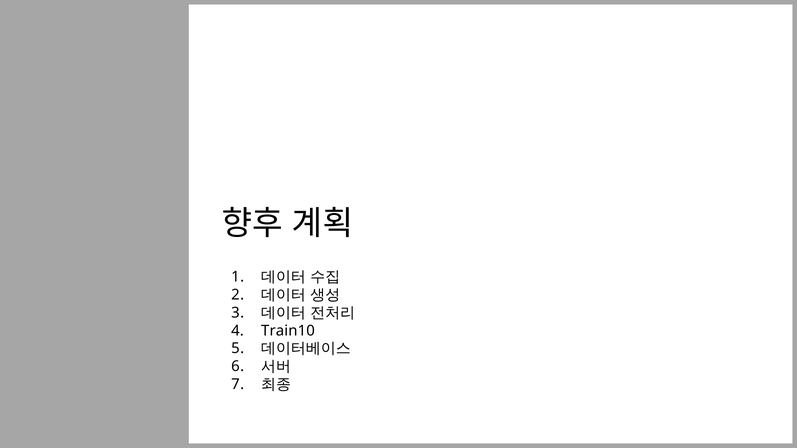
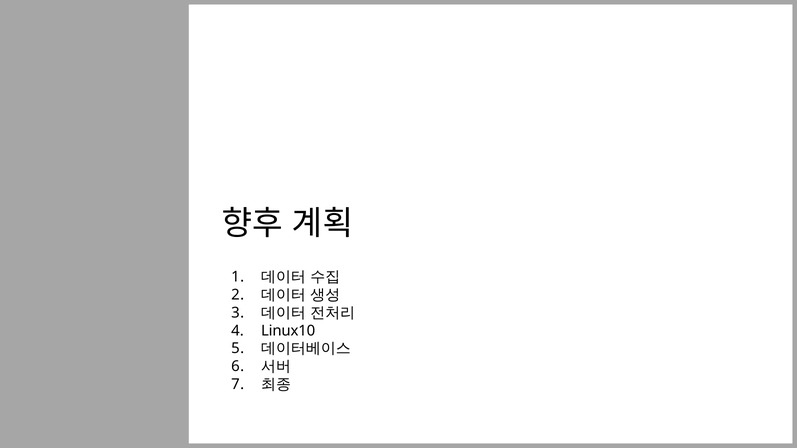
Train10: Train10 -> Linux10
